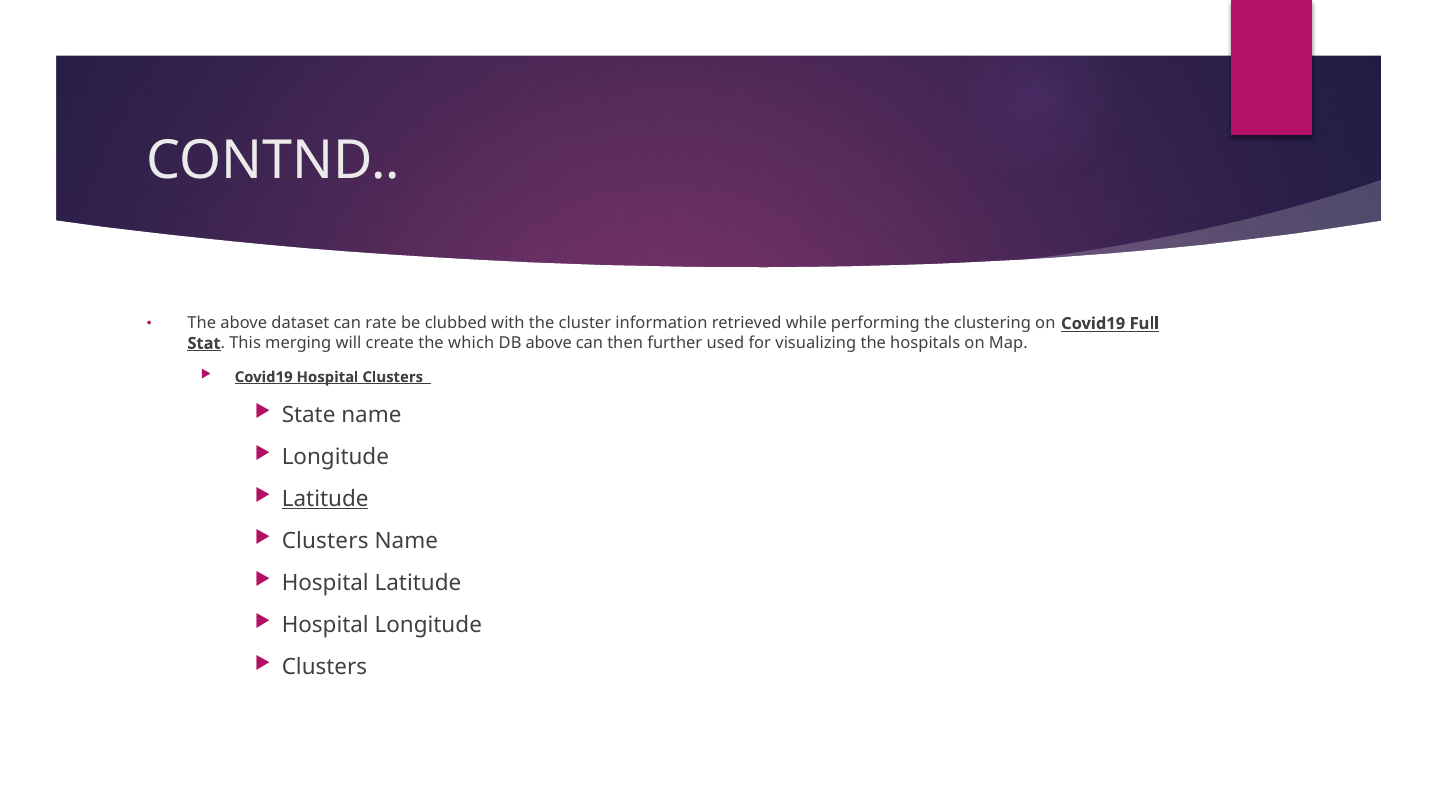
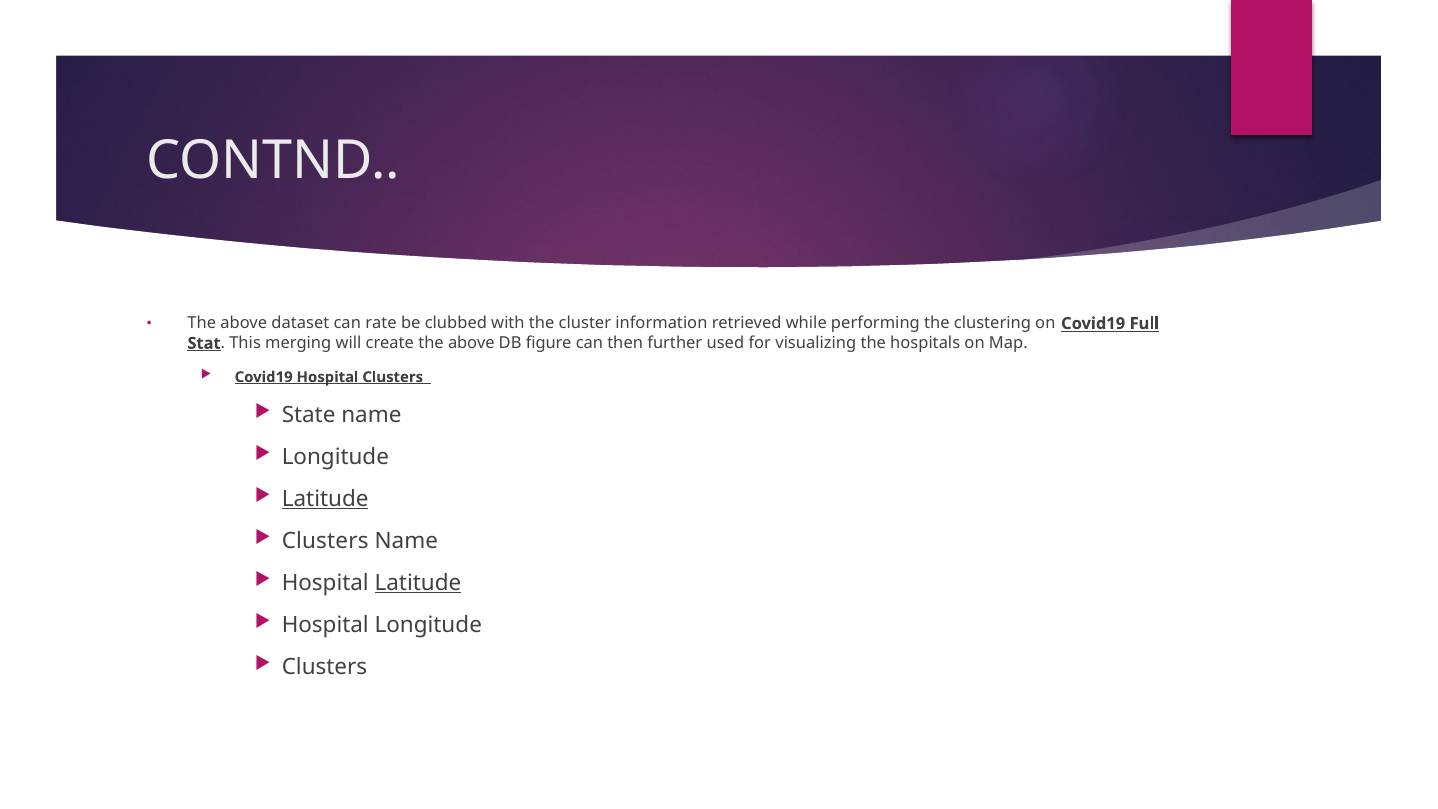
create the which: which -> above
DB above: above -> figure
Latitude at (418, 583) underline: none -> present
